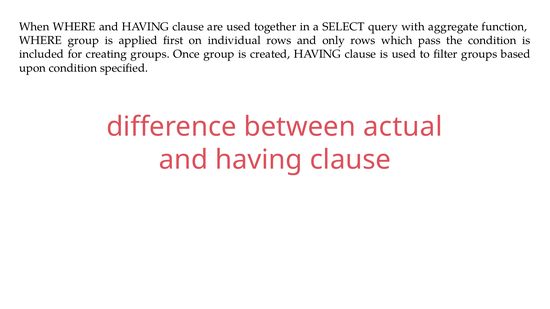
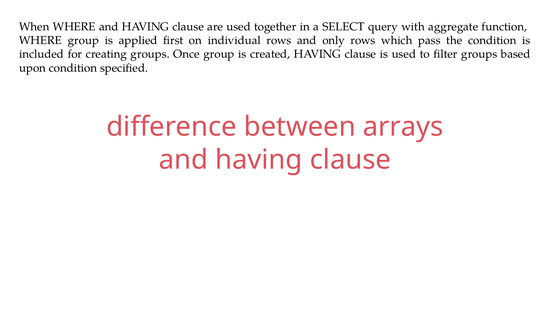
actual: actual -> arrays
